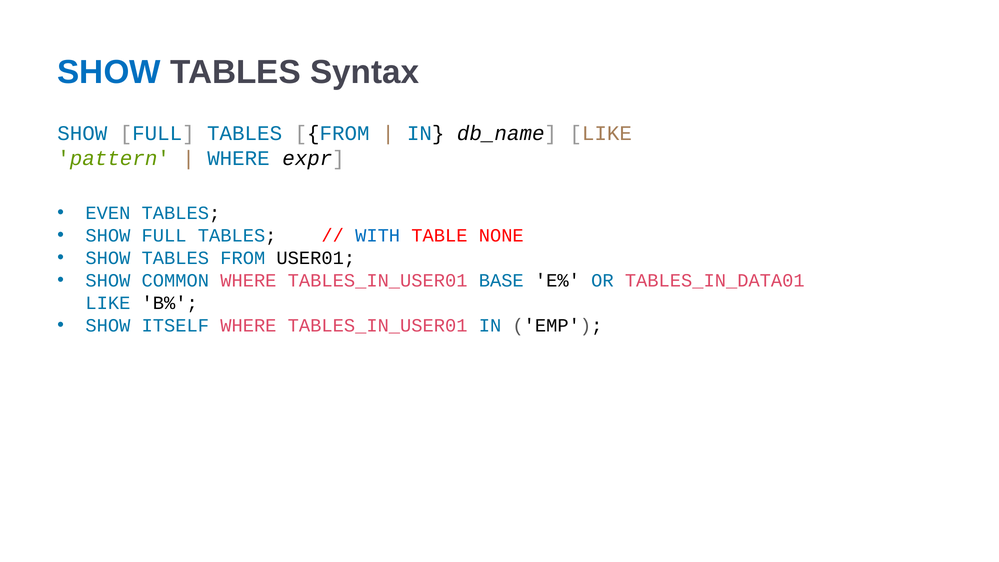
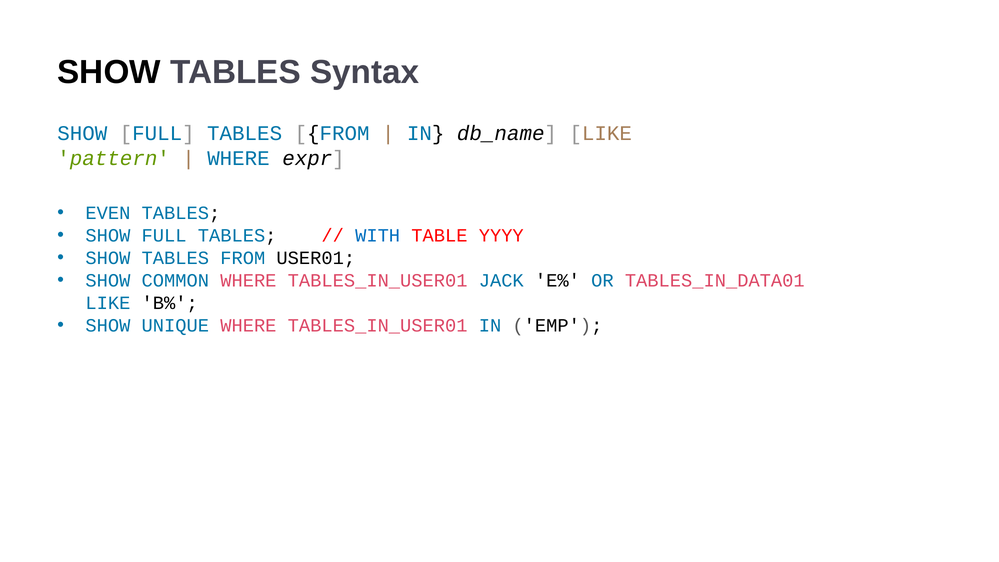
SHOW at (109, 72) colour: blue -> black
NONE: NONE -> YYYY
BASE: BASE -> JACK
ITSELF: ITSELF -> UNIQUE
